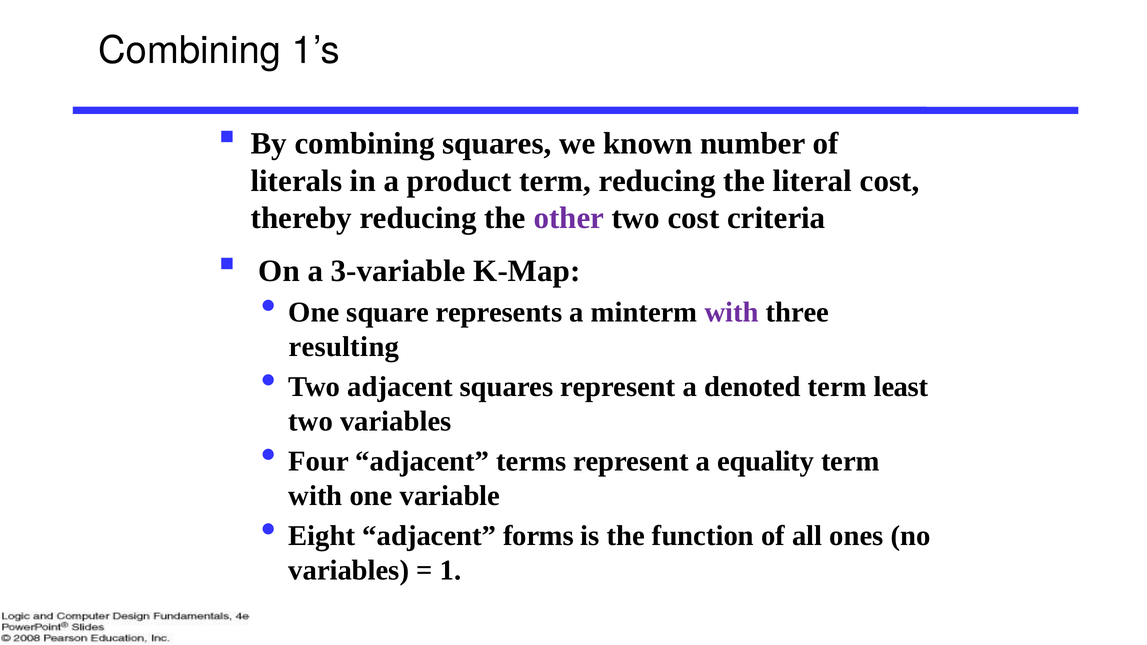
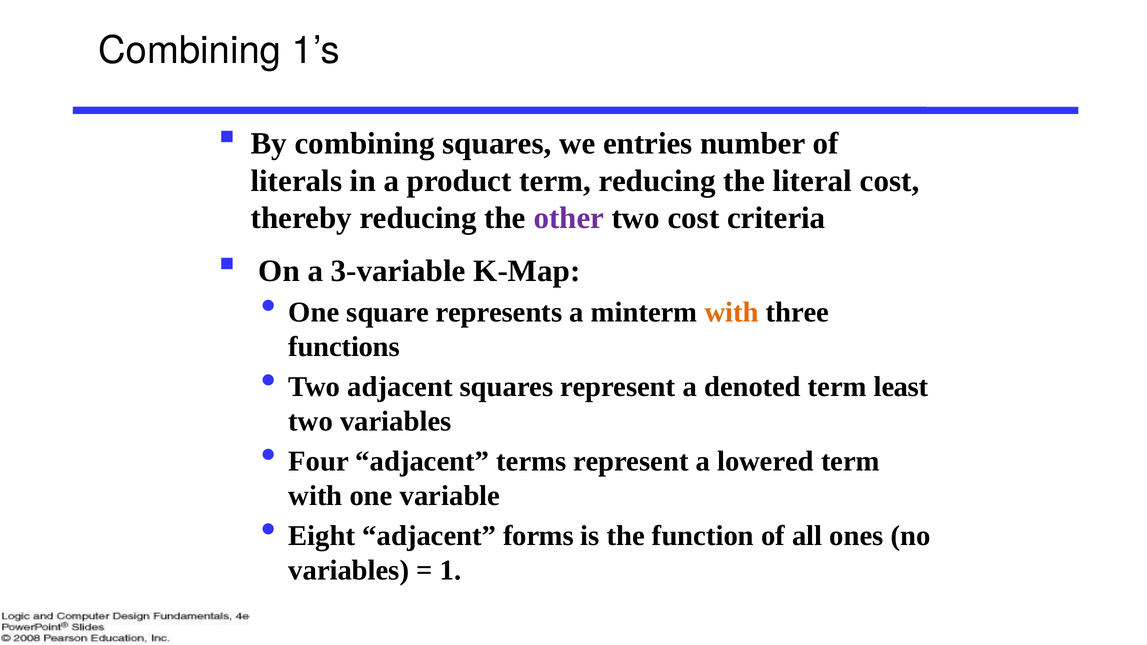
known: known -> entries
with at (732, 312) colour: purple -> orange
resulting: resulting -> functions
equality: equality -> lowered
